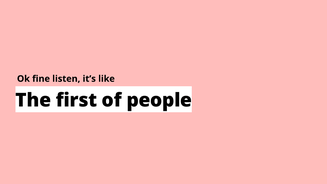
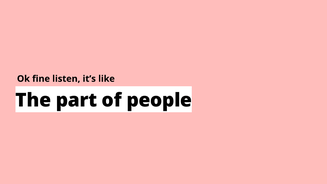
first: first -> part
